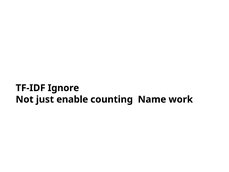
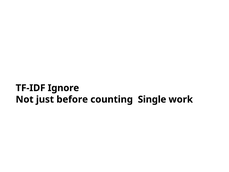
enable: enable -> before
Name: Name -> Single
